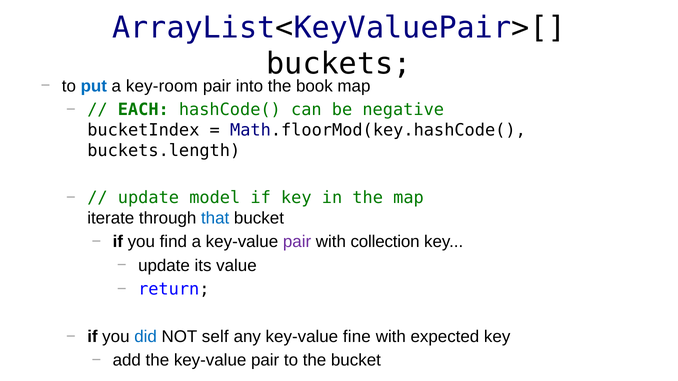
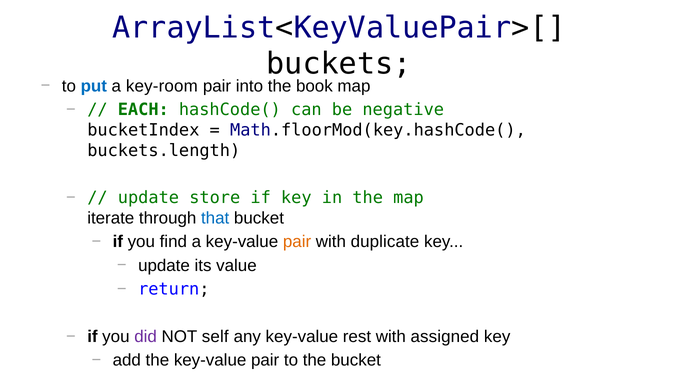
model: model -> store
pair at (297, 242) colour: purple -> orange
collection: collection -> duplicate
did colour: blue -> purple
fine: fine -> rest
expected: expected -> assigned
